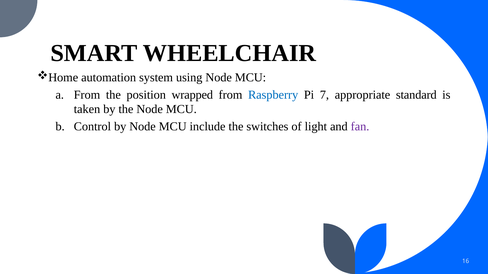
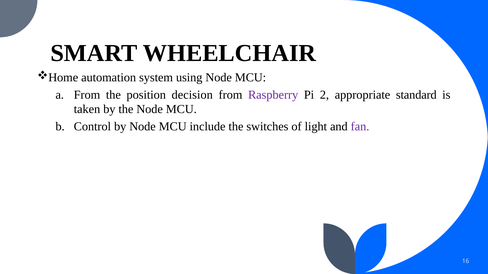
wrapped: wrapped -> decision
Raspberry colour: blue -> purple
7: 7 -> 2
